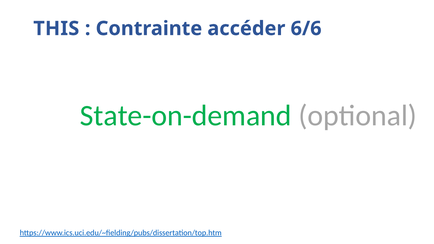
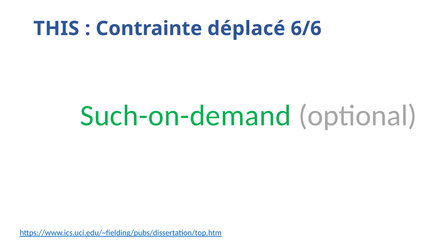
accéder: accéder -> déplacé
State-on-demand: State-on-demand -> Such-on-demand
